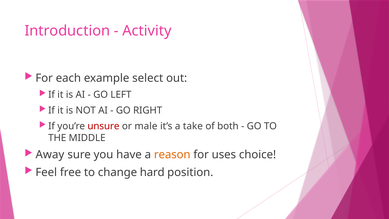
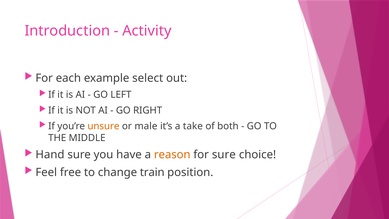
unsure colour: red -> orange
Away: Away -> Hand
for uses: uses -> sure
hard: hard -> train
